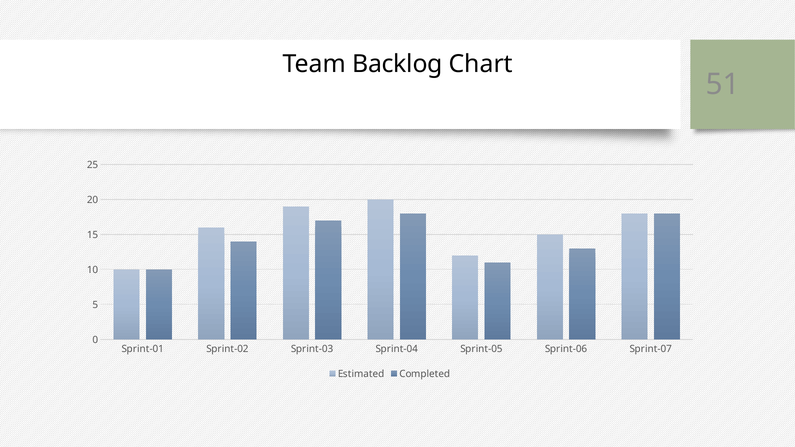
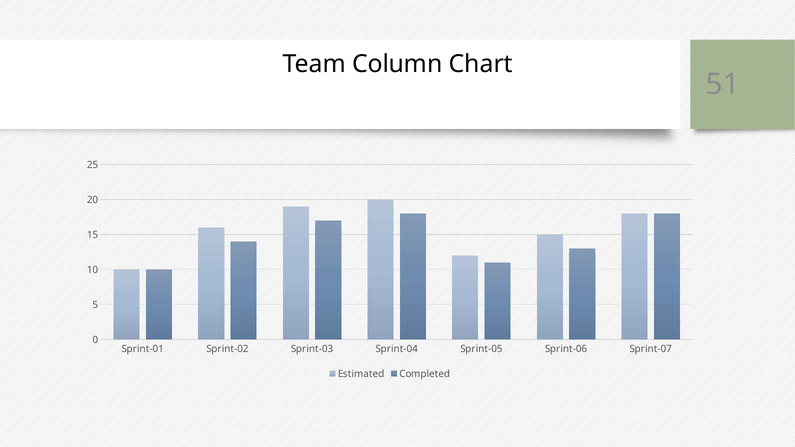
Backlog: Backlog -> Column
